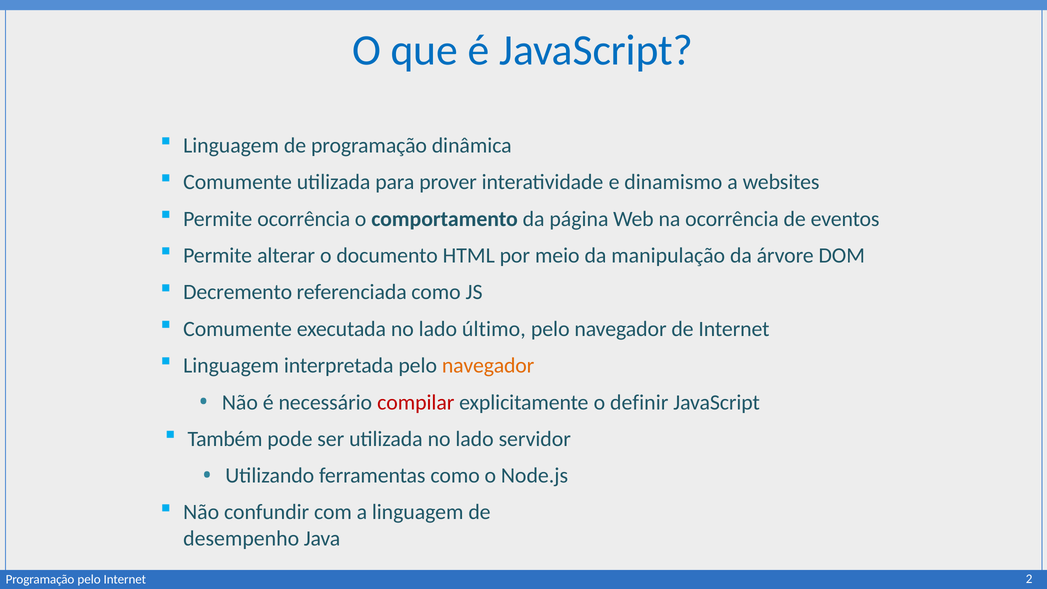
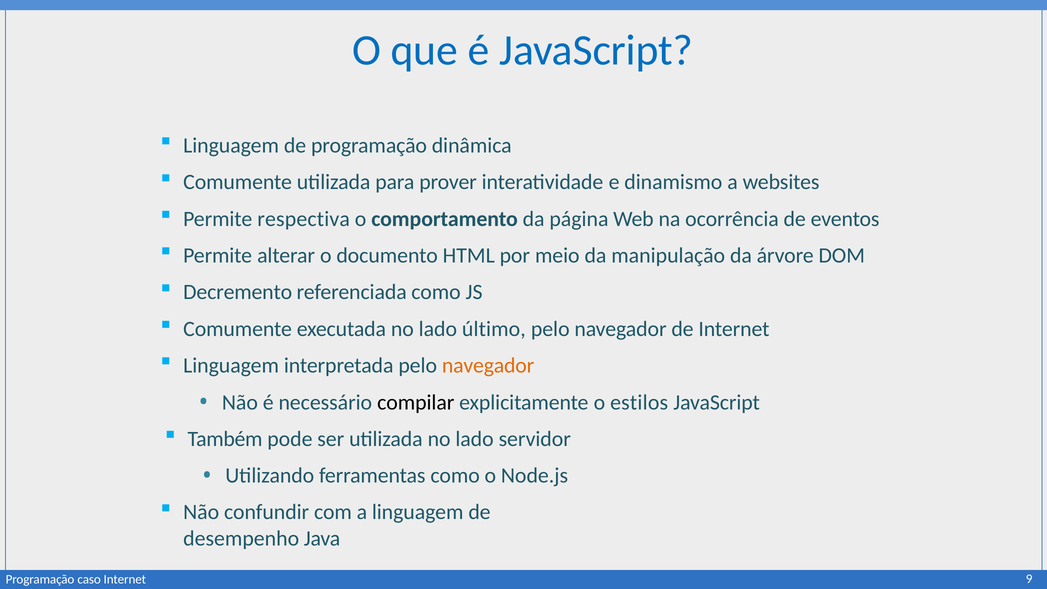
Permite ocorrência: ocorrência -> respectiva
compilar colour: red -> black
definir: definir -> estilos
Programação pelo: pelo -> caso
2: 2 -> 9
